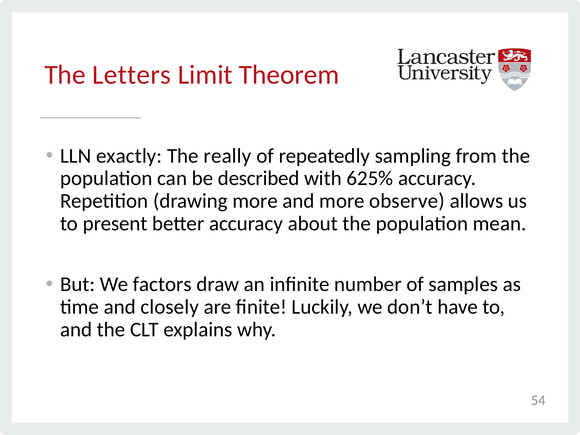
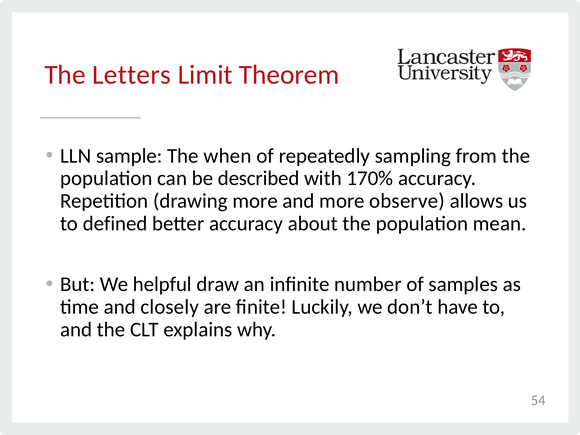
exactly: exactly -> sample
really: really -> when
625%: 625% -> 170%
present: present -> defined
factors: factors -> helpful
